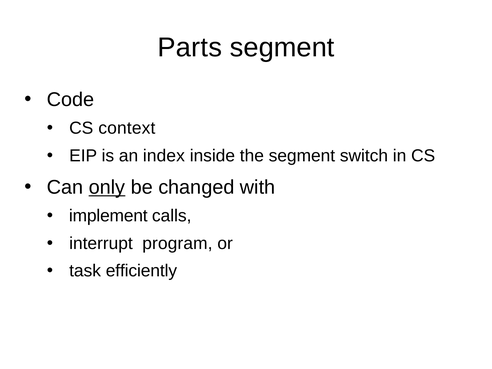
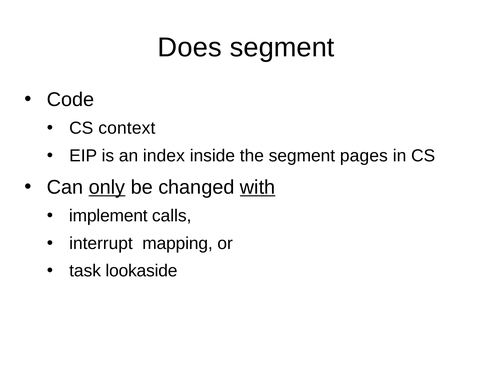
Parts: Parts -> Does
switch: switch -> pages
with underline: none -> present
program: program -> mapping
efficiently: efficiently -> lookaside
